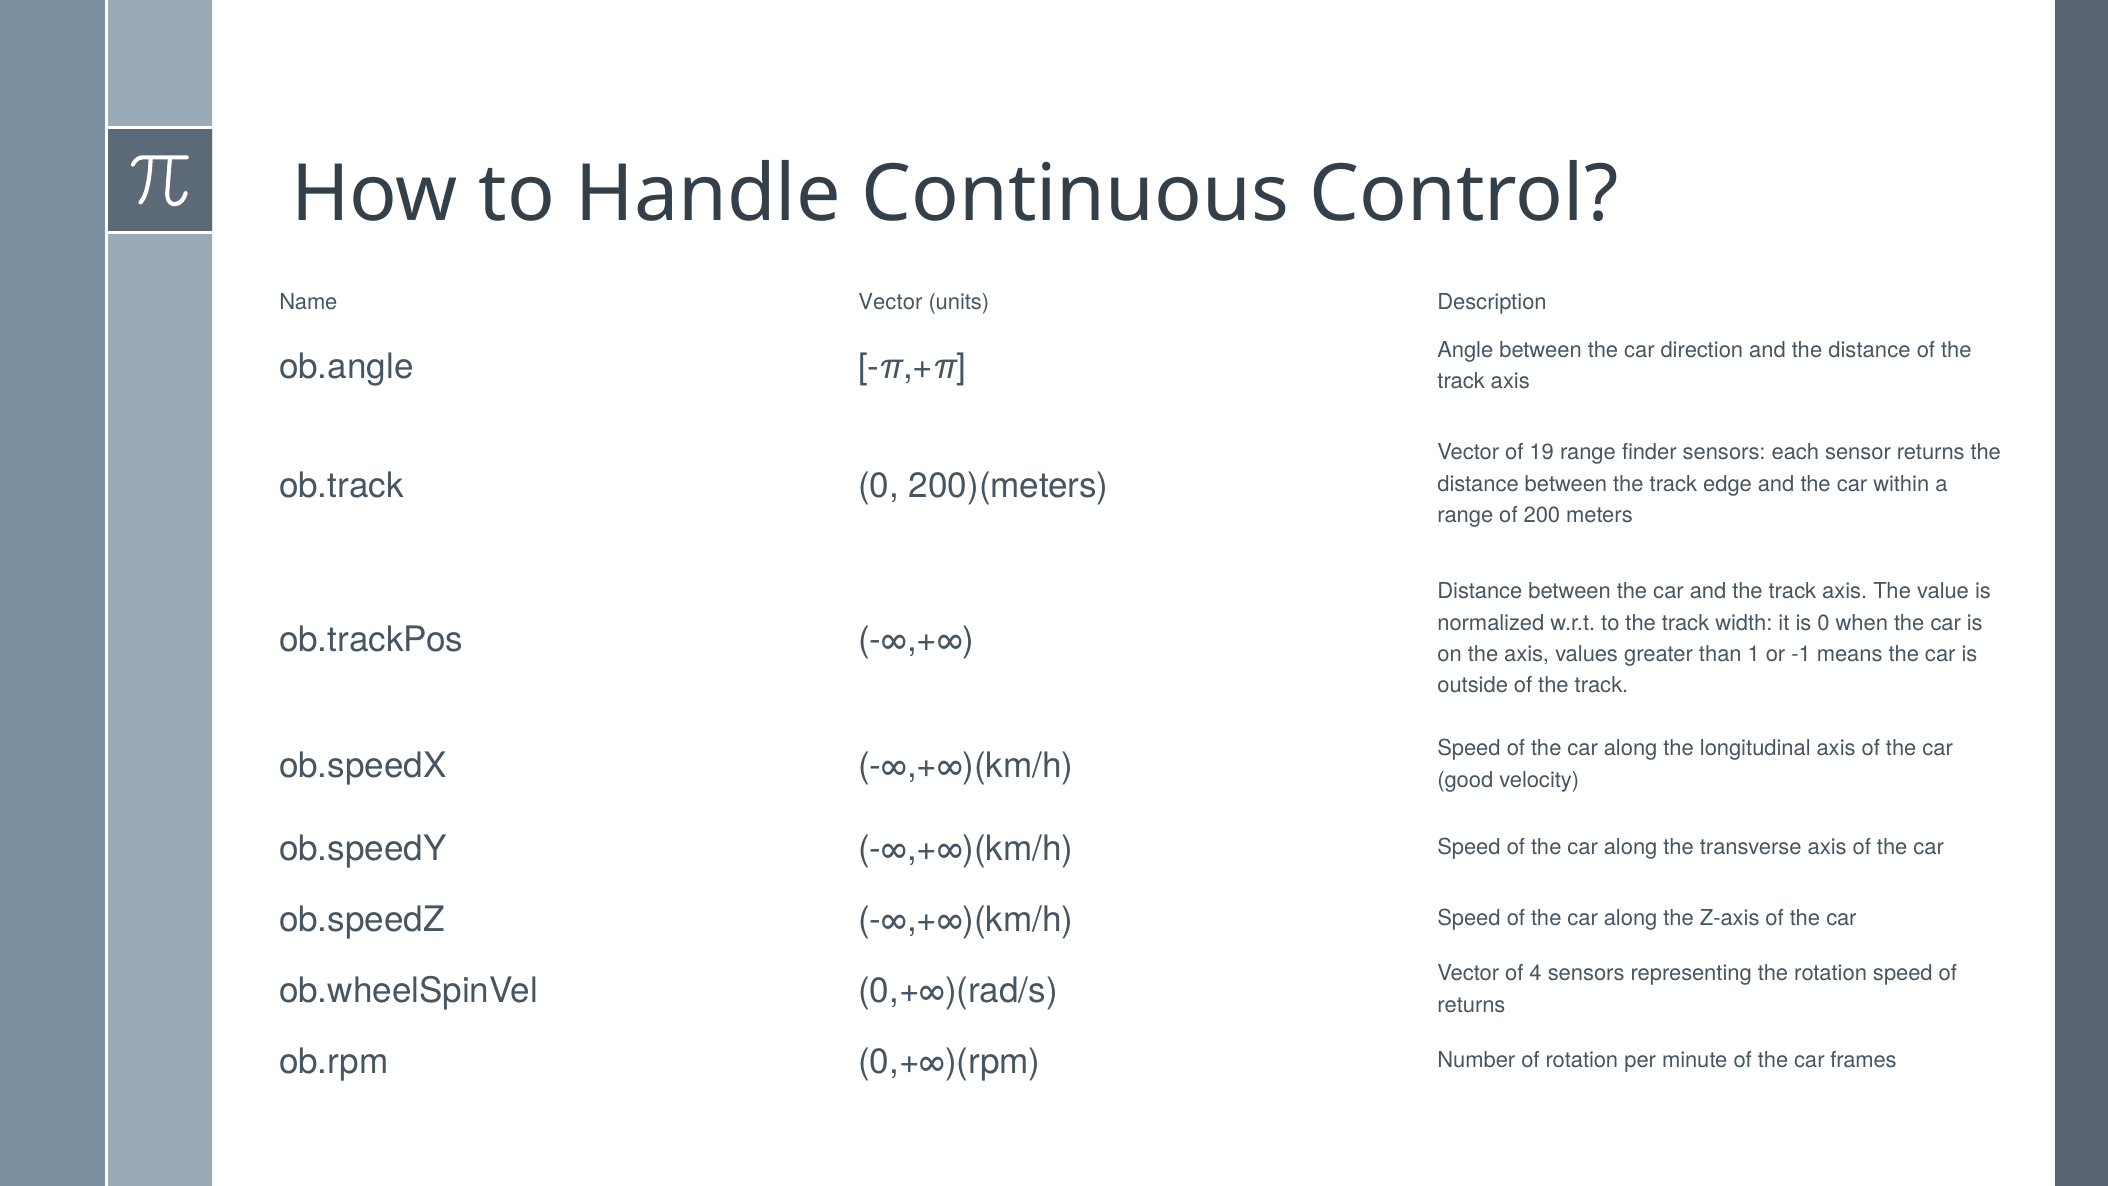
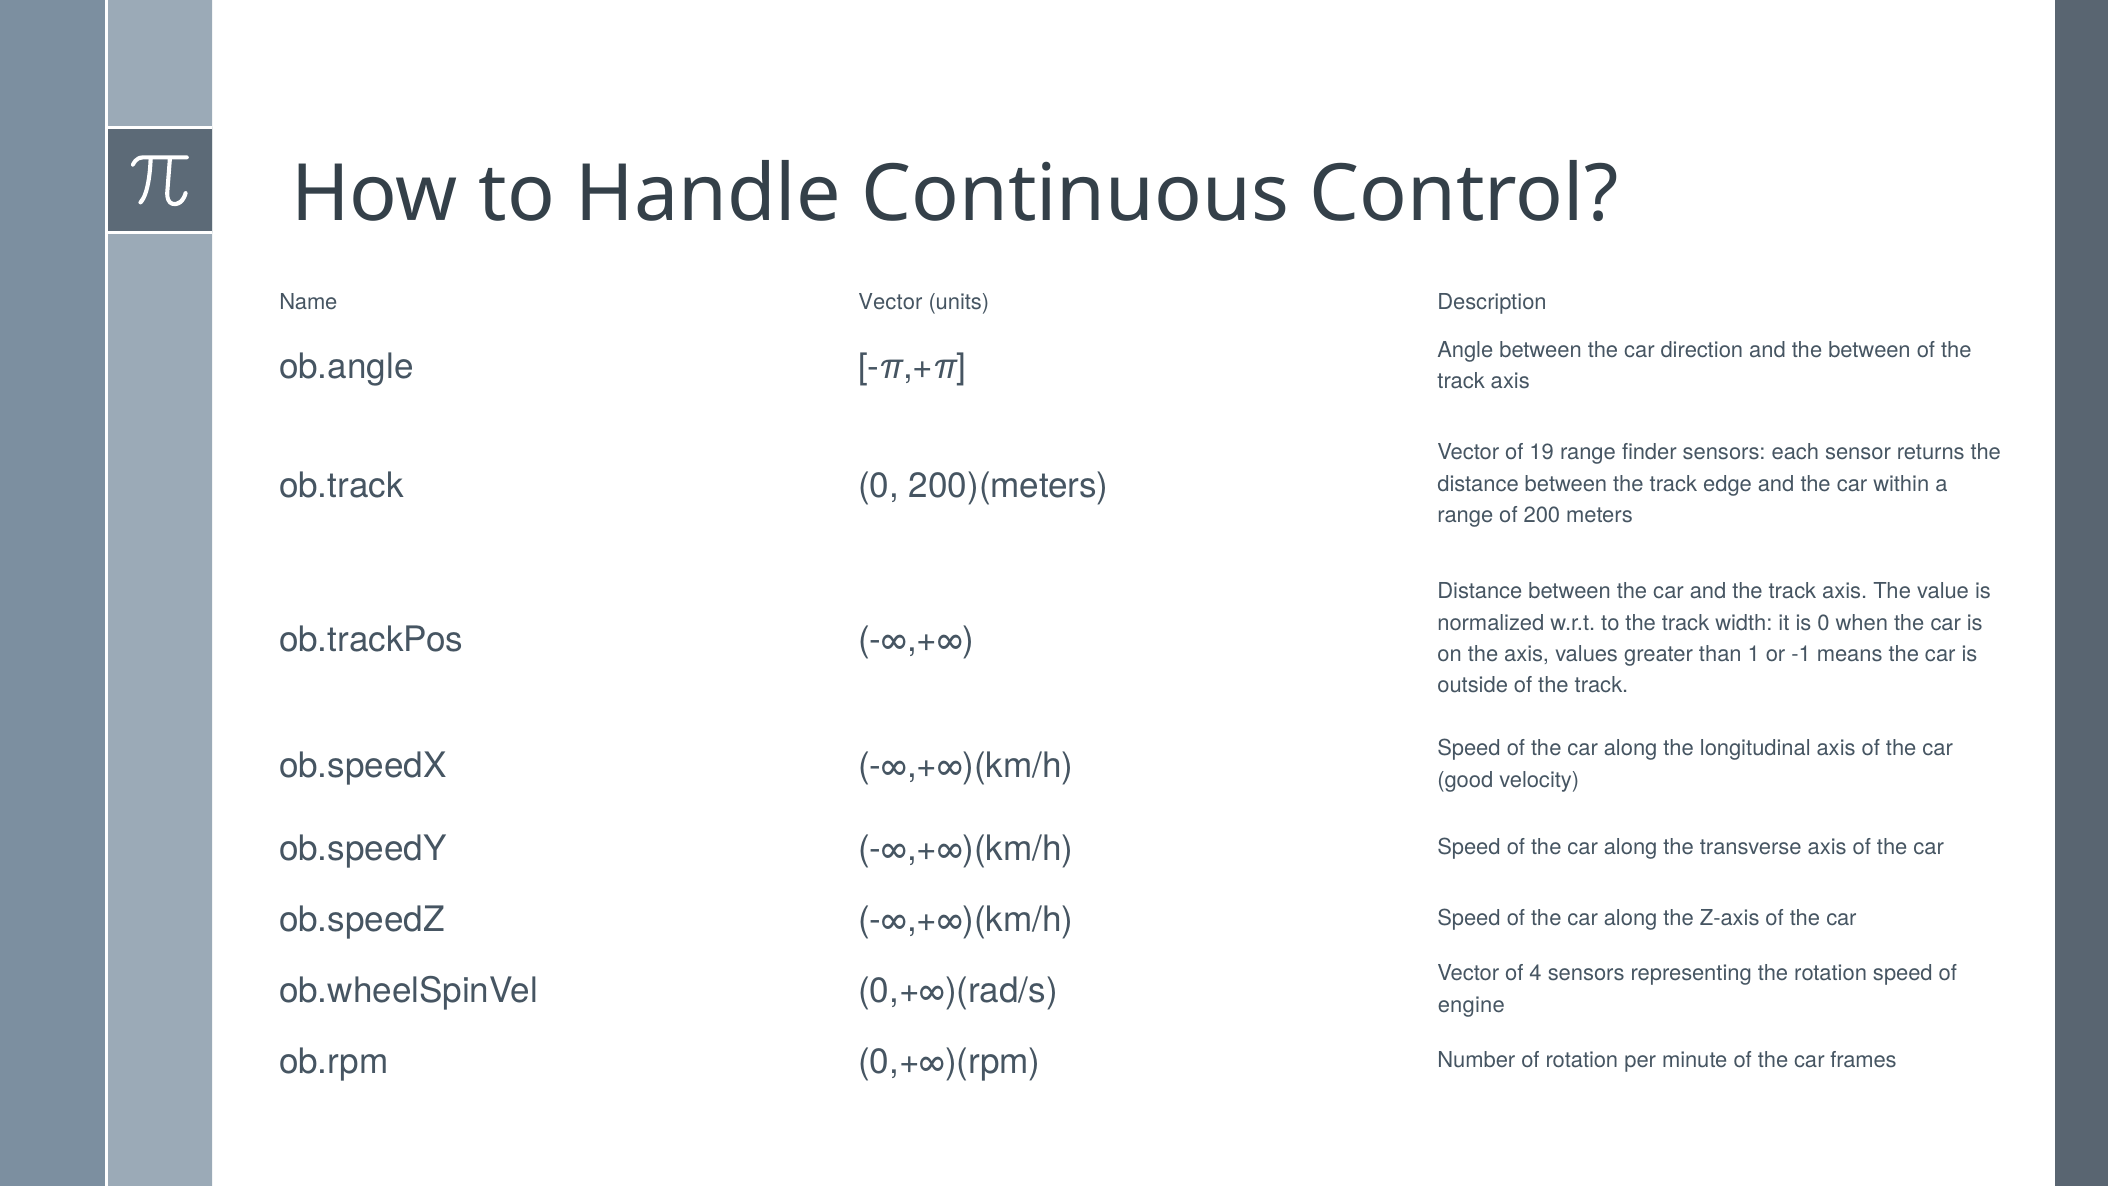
and the distance: distance -> between
returns at (1471, 1005): returns -> engine
